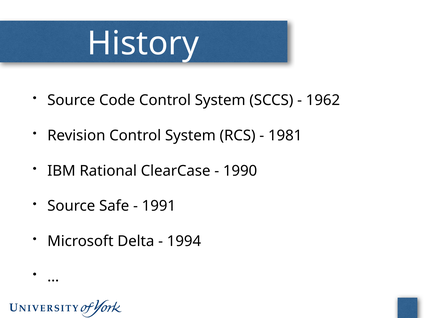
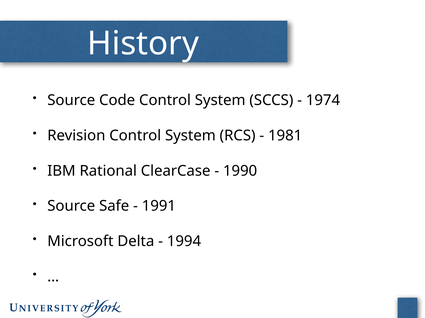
1962: 1962 -> 1974
